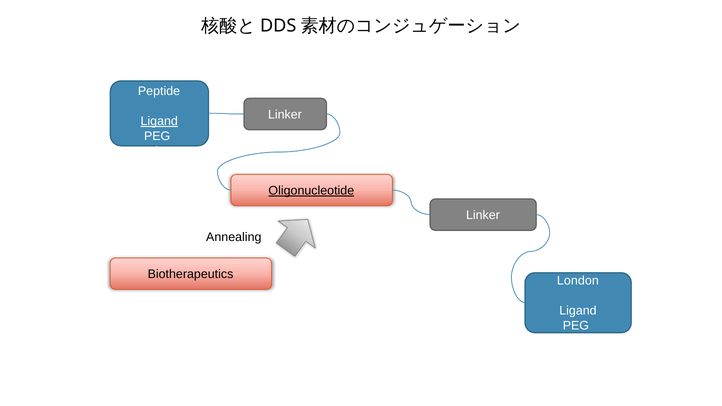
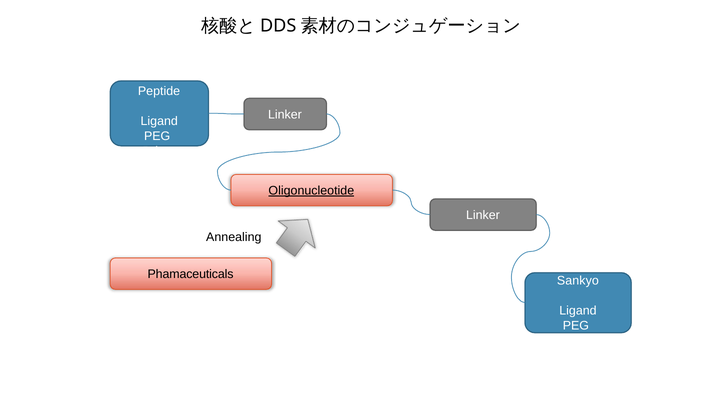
Ligand at (159, 121) underline: present -> none
Biotherapeutics: Biotherapeutics -> Phamaceuticals
London: London -> Sankyo
